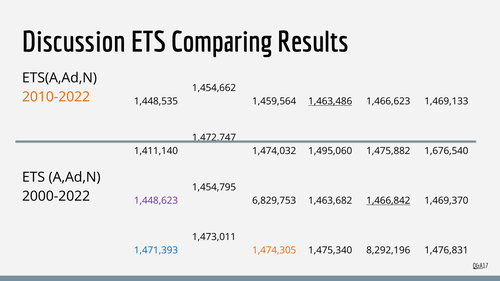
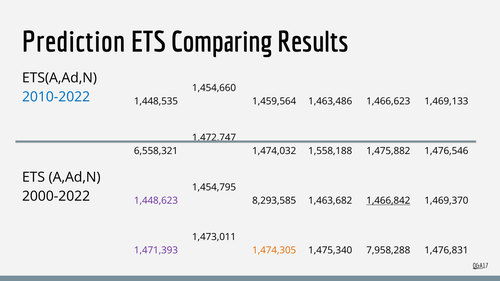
Discussion: Discussion -> Prediction
1,454,662: 1,454,662 -> 1,454,660
2010-2022 colour: orange -> blue
1,463,486 underline: present -> none
1,411,140: 1,411,140 -> 6,558,321
1,495,060: 1,495,060 -> 1,558,188
1,676,540: 1,676,540 -> 1,476,546
6,829,753: 6,829,753 -> 8,293,585
1,471,393 colour: blue -> purple
8,292,196: 8,292,196 -> 7,958,288
